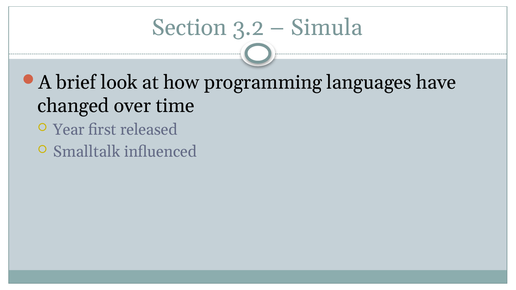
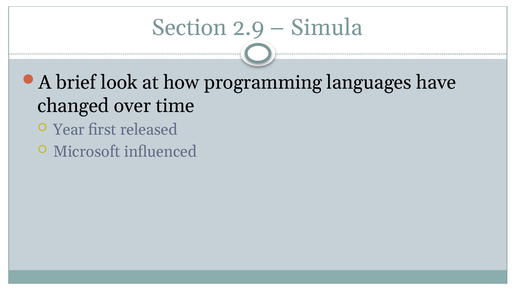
3.2: 3.2 -> 2.9
Smalltalk: Smalltalk -> Microsoft
